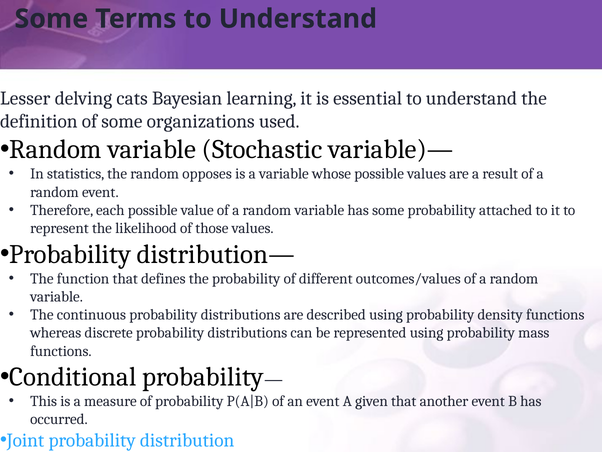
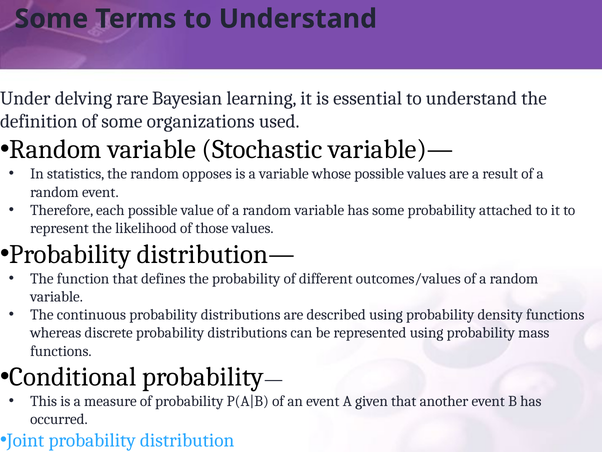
Lesser: Lesser -> Under
cats: cats -> rare
